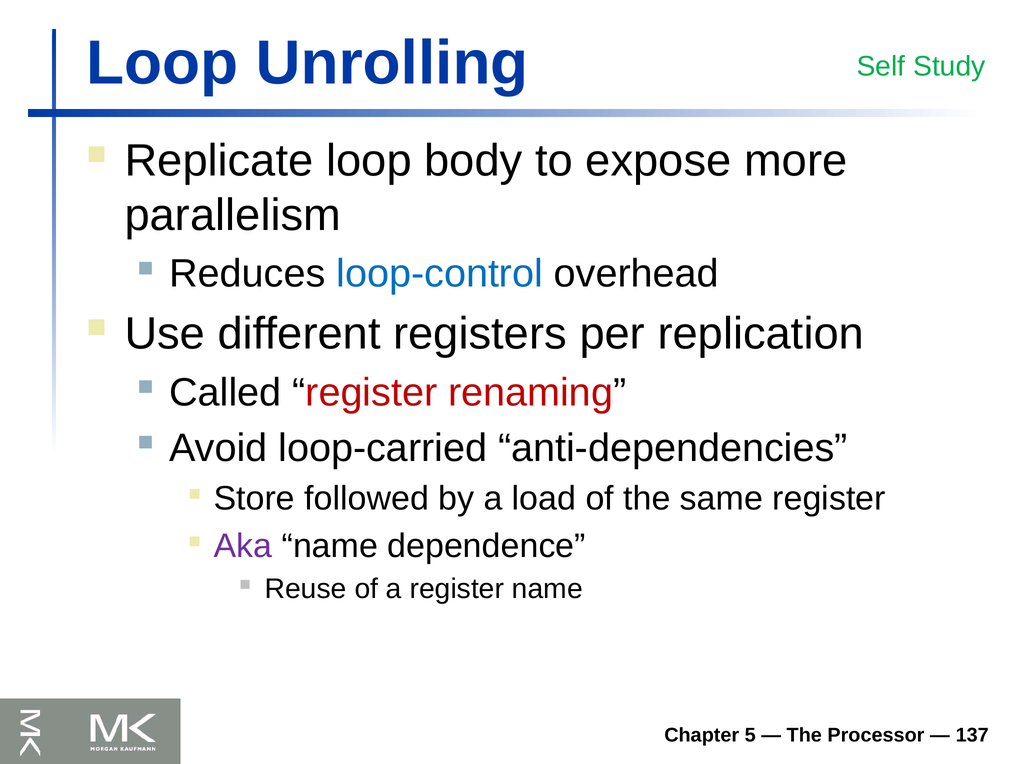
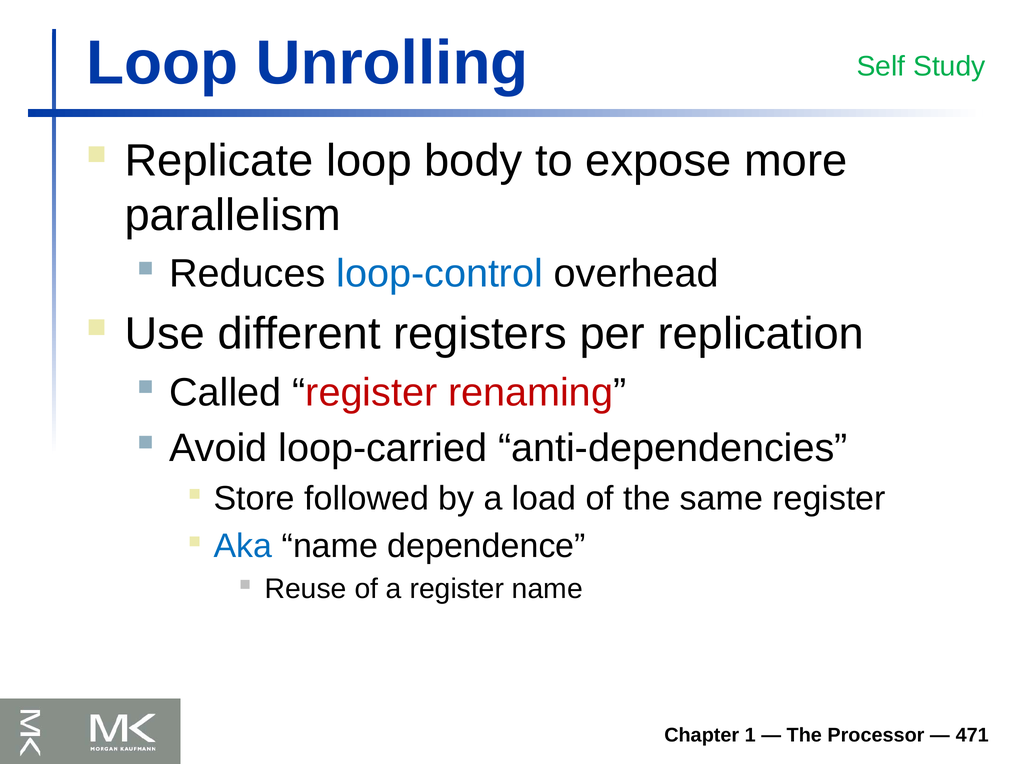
Aka colour: purple -> blue
5: 5 -> 1
137: 137 -> 471
